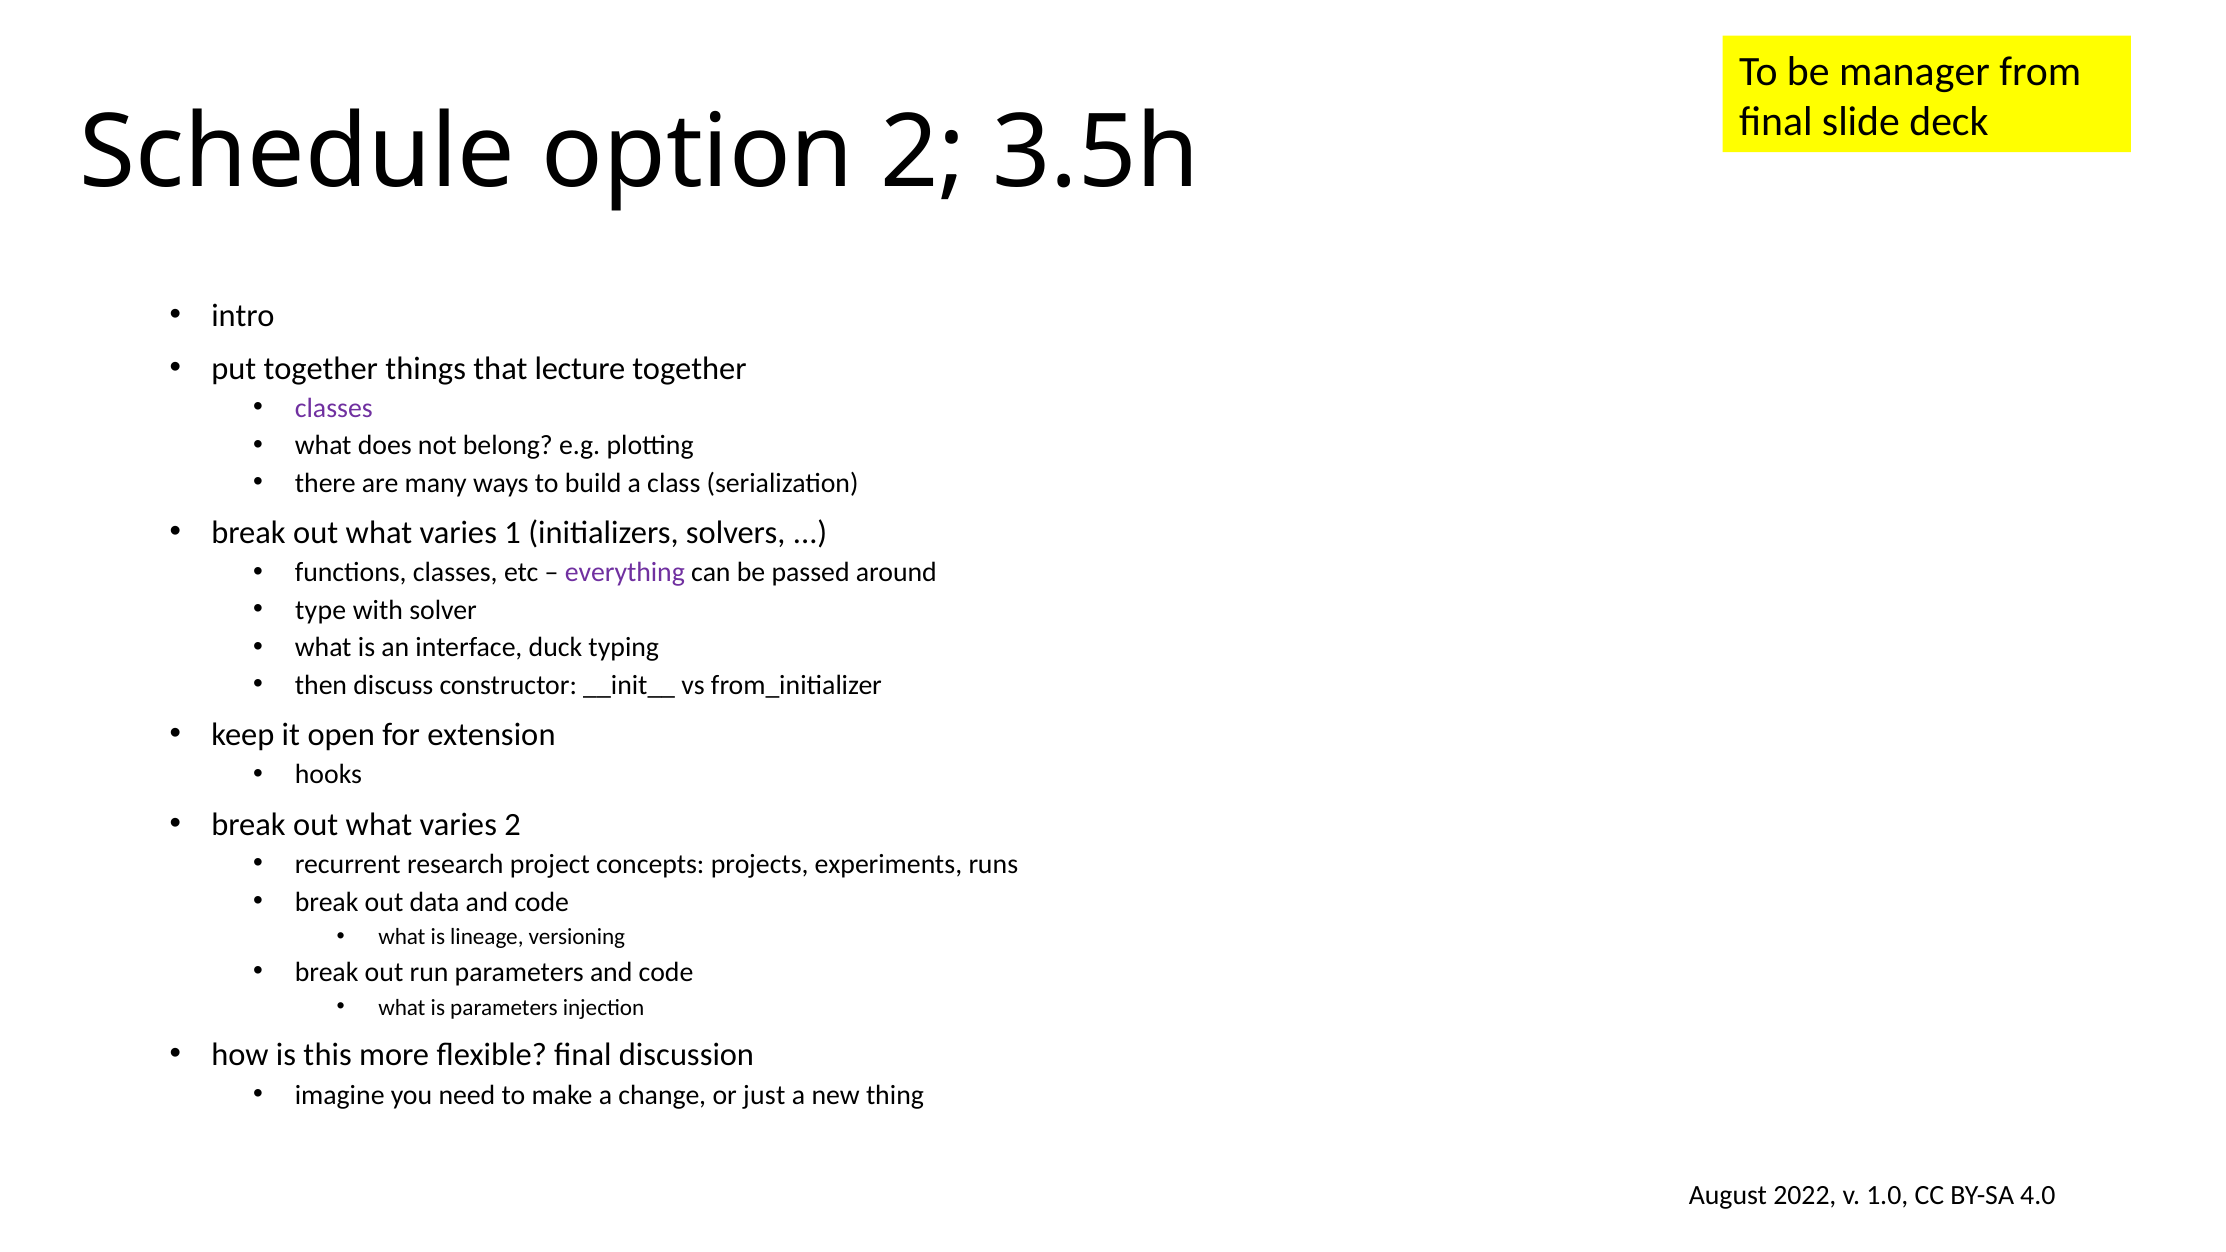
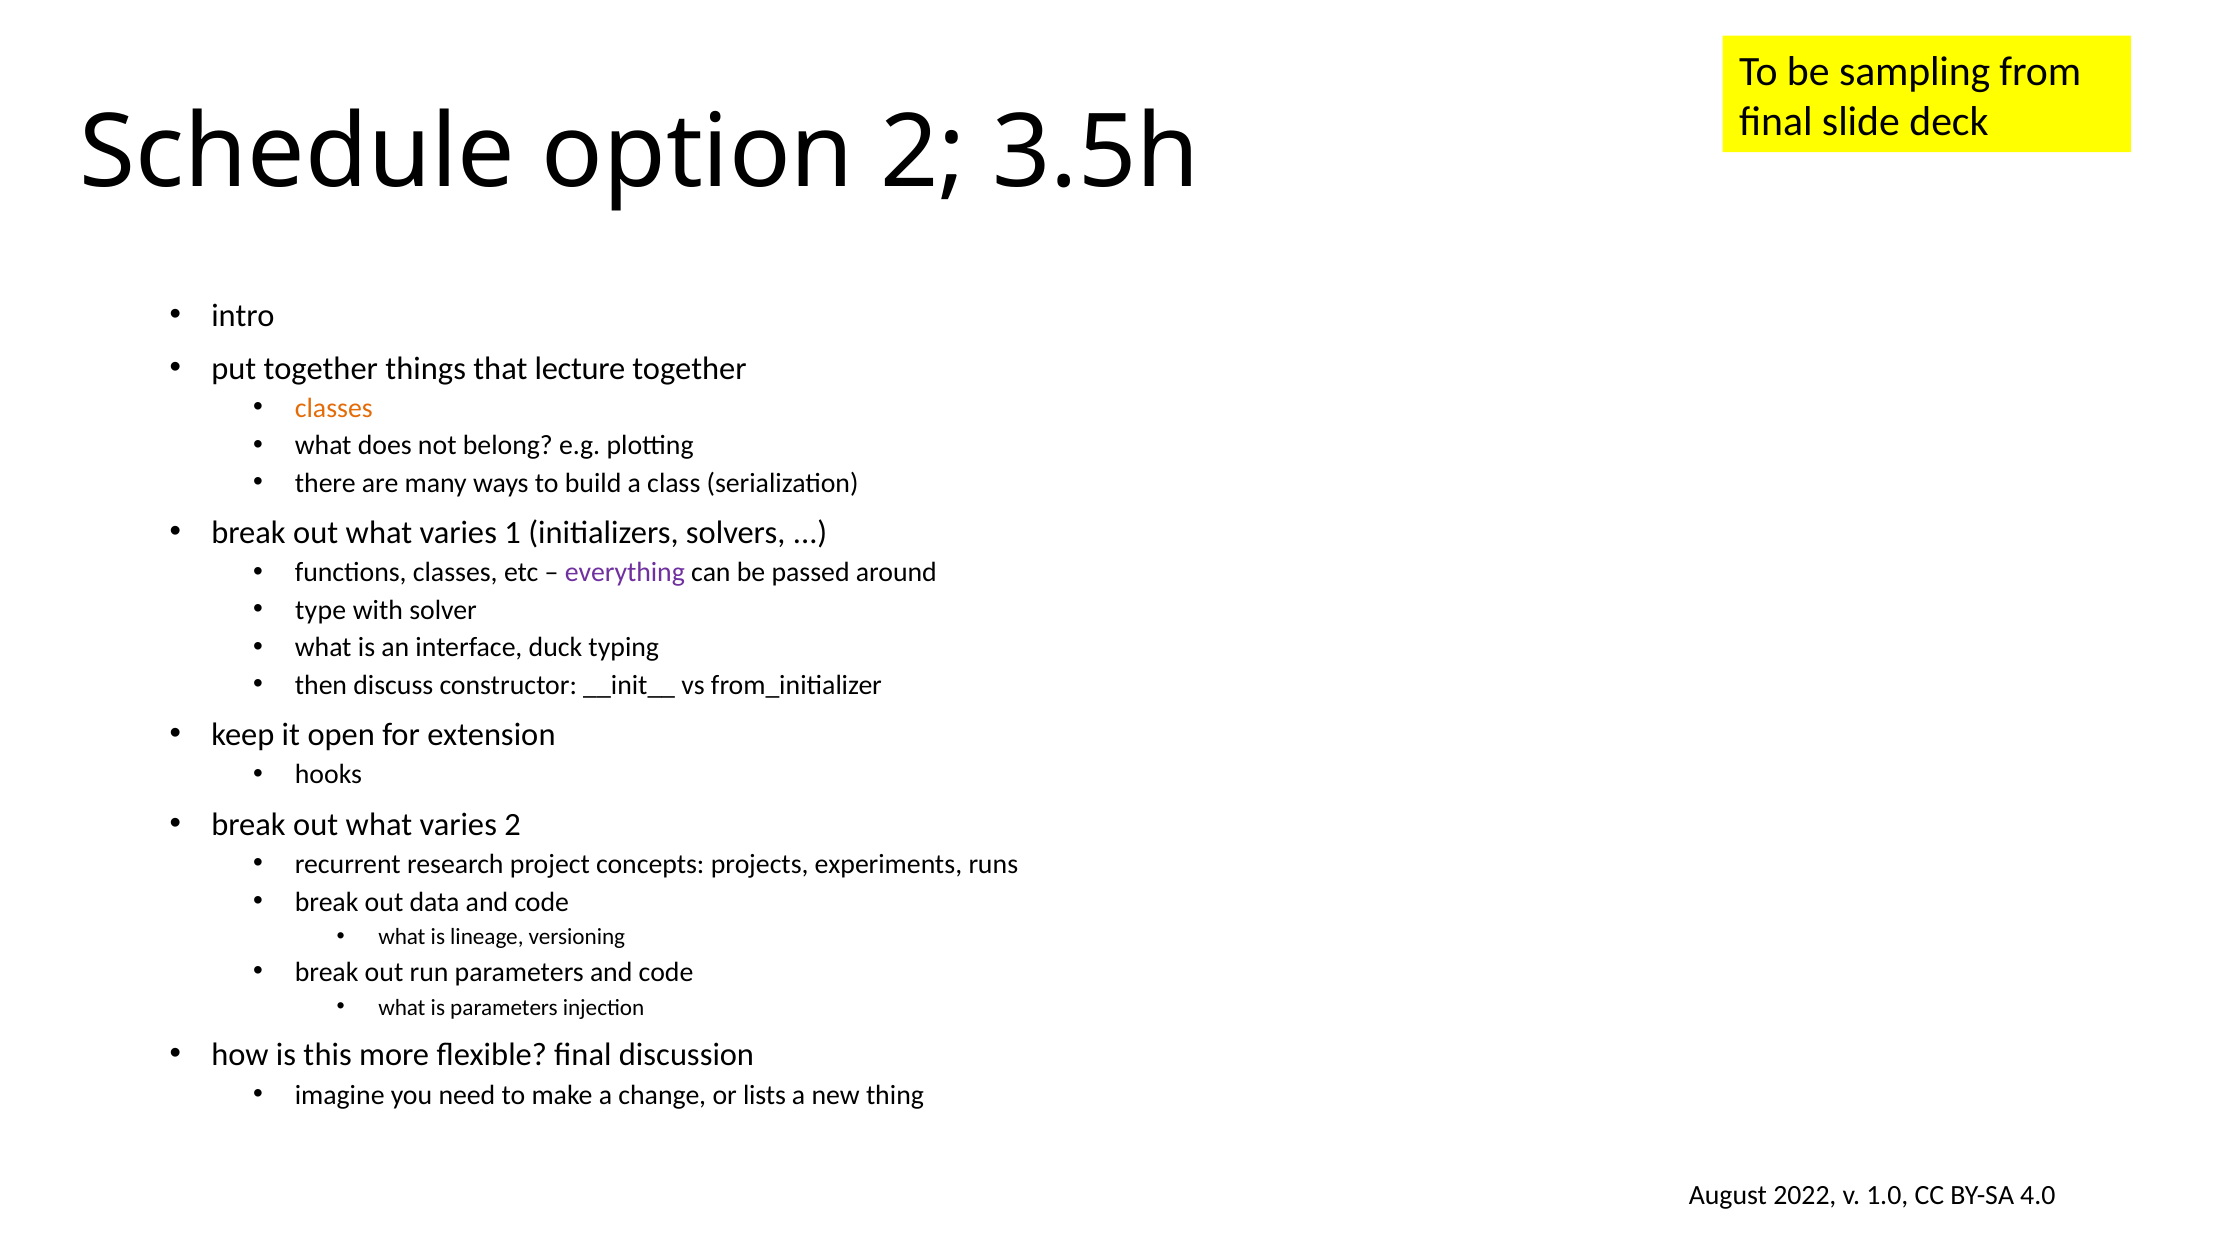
manager: manager -> sampling
classes at (334, 408) colour: purple -> orange
just: just -> lists
